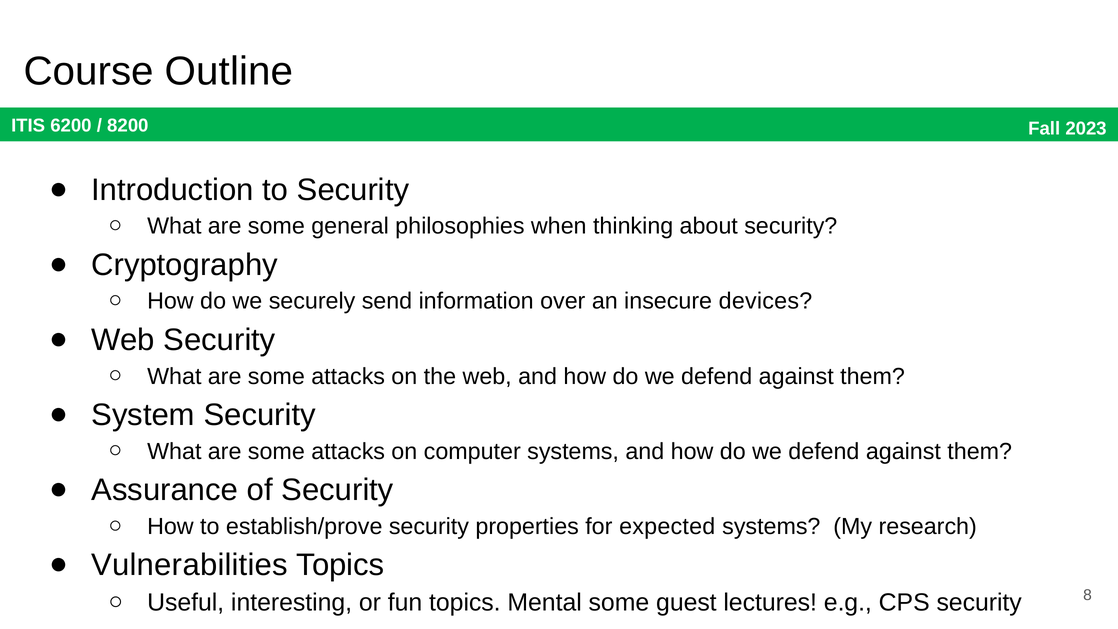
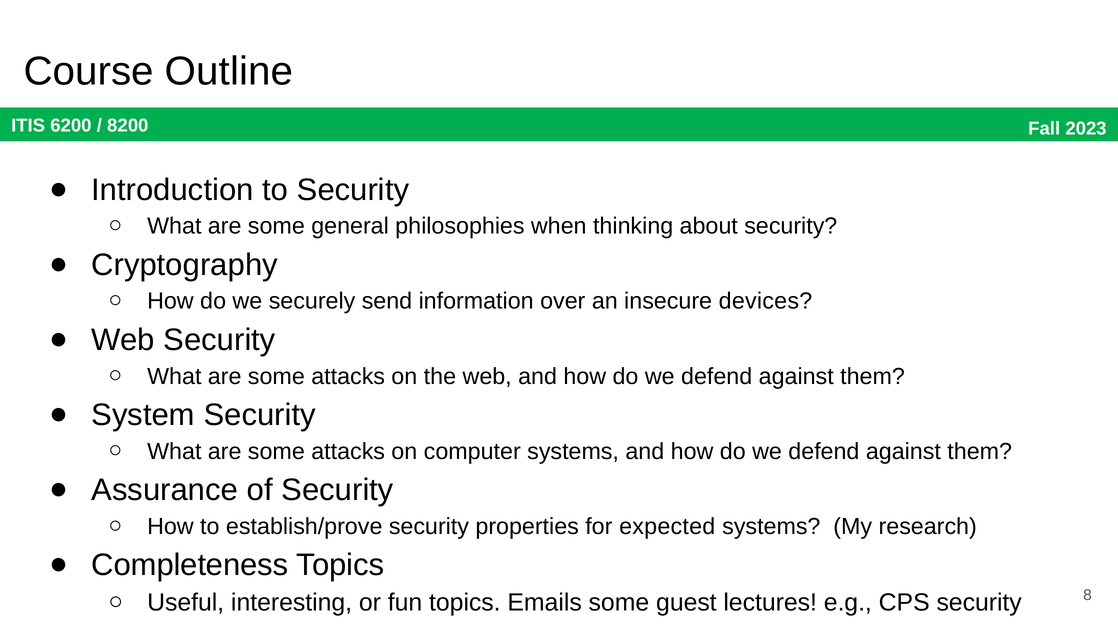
Vulnerabilities: Vulnerabilities -> Completeness
Mental: Mental -> Emails
